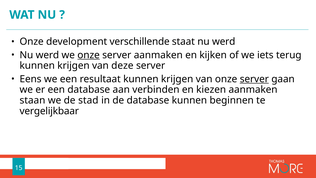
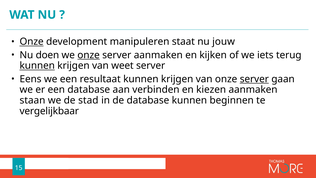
Onze at (32, 42) underline: none -> present
verschillende: verschillende -> manipuleren
staat nu werd: werd -> jouw
werd at (47, 55): werd -> doen
kunnen at (37, 66) underline: none -> present
deze: deze -> weet
